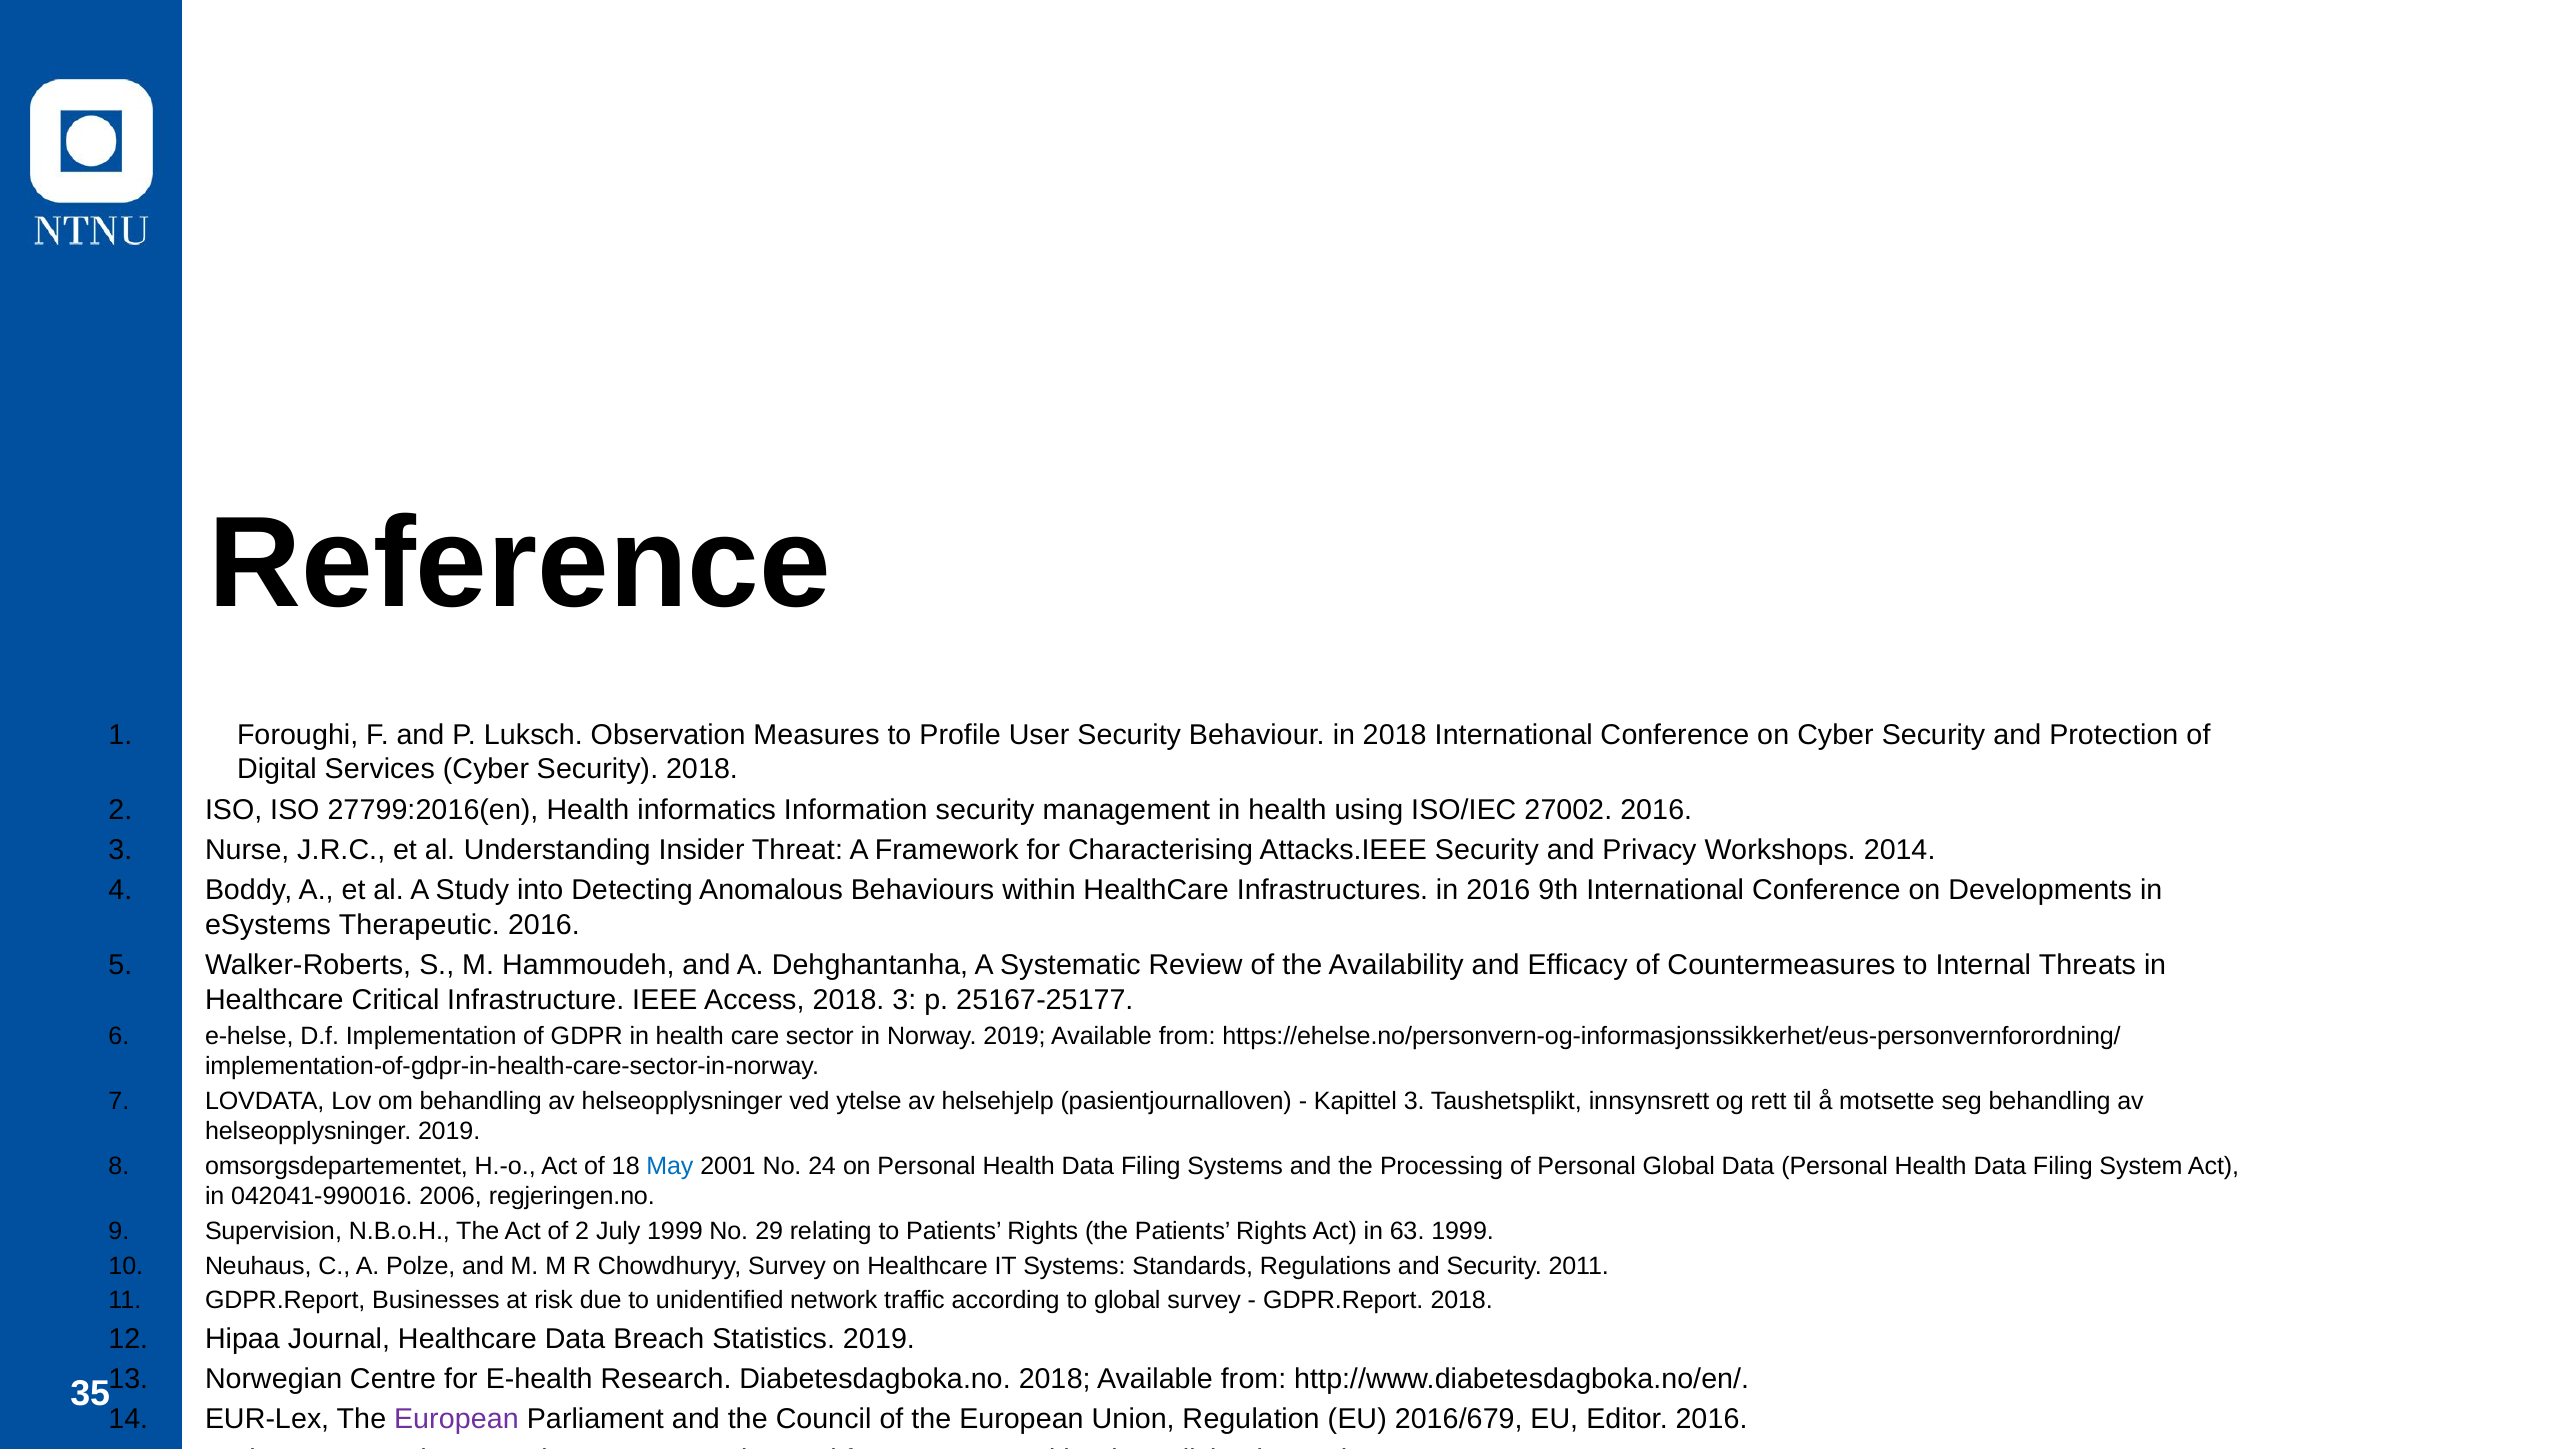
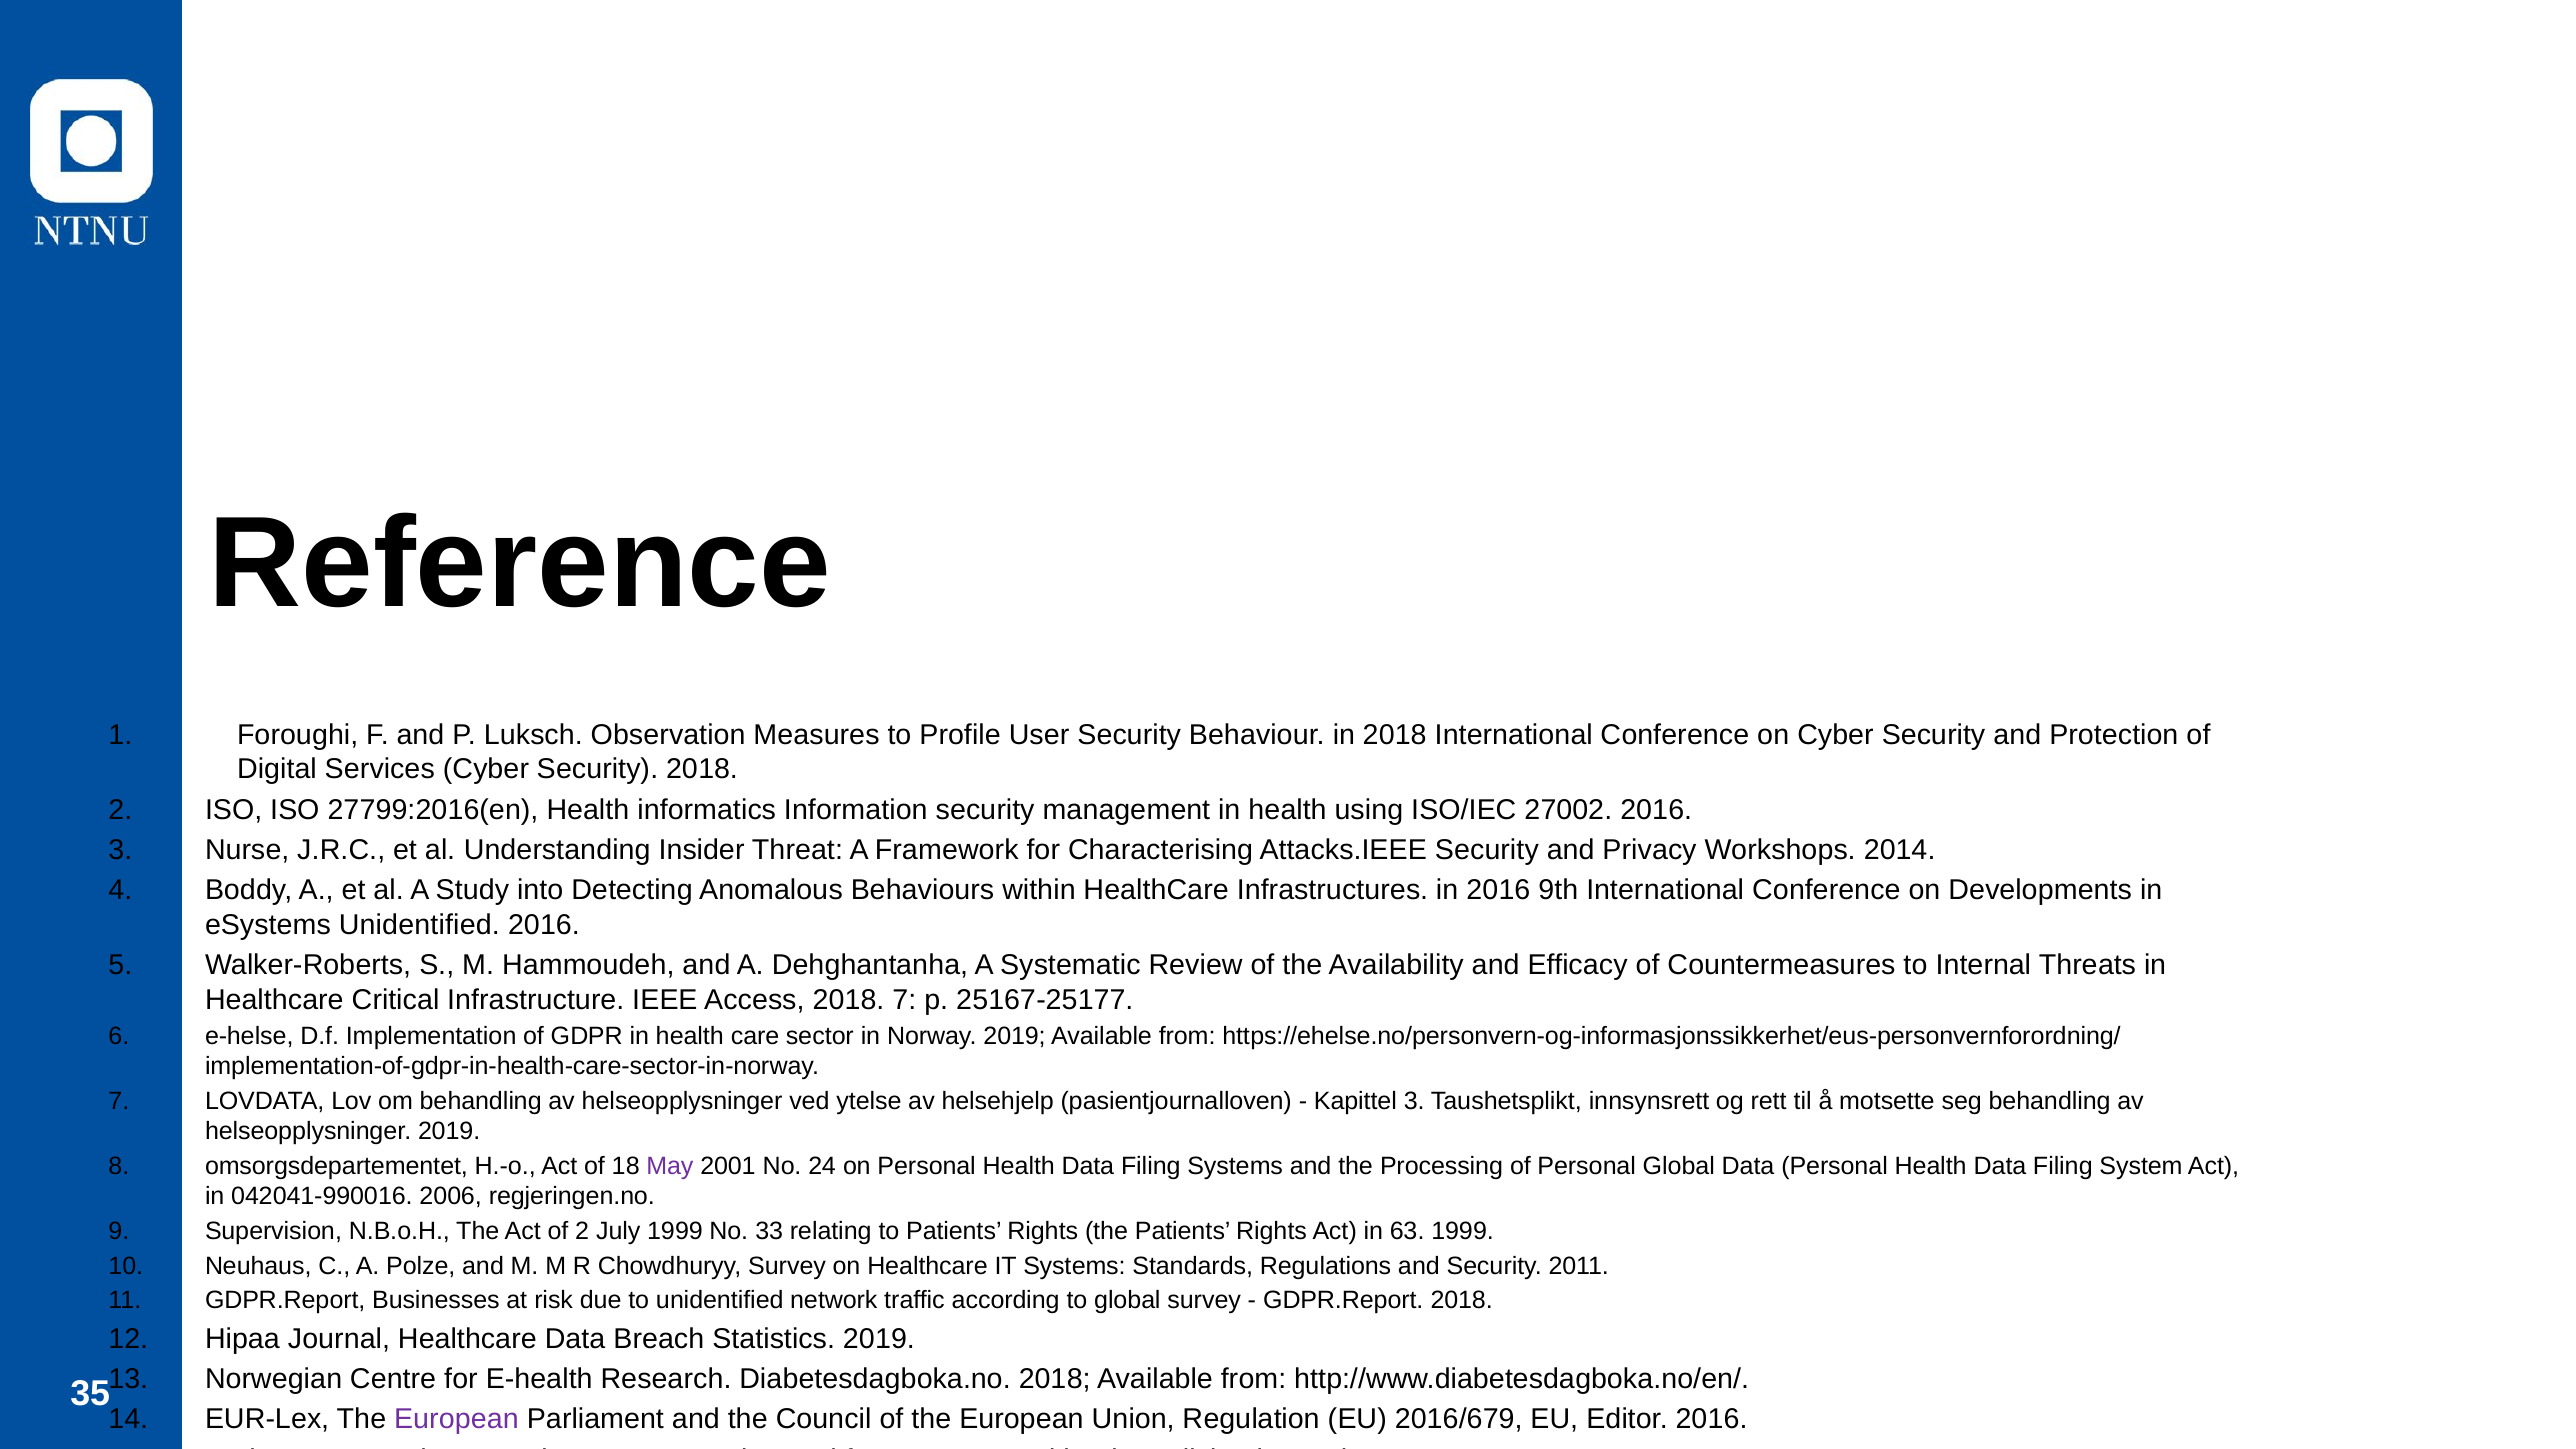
eSystems Therapeutic: Therapeutic -> Unidentified
2018 3: 3 -> 7
May colour: blue -> purple
29: 29 -> 33
